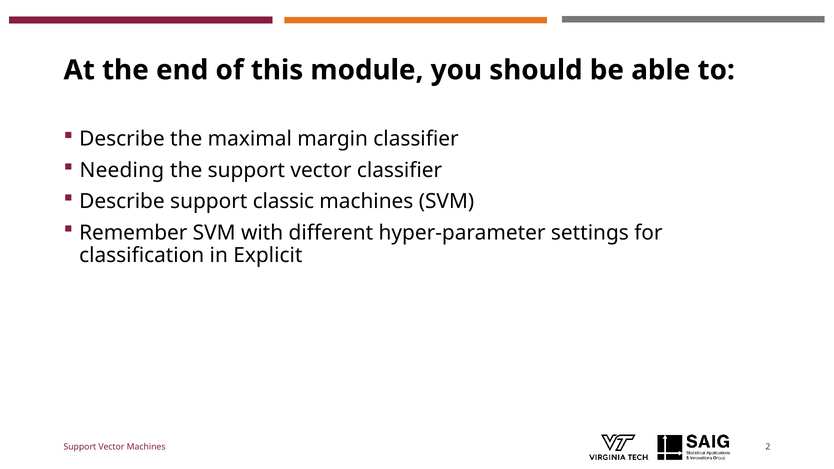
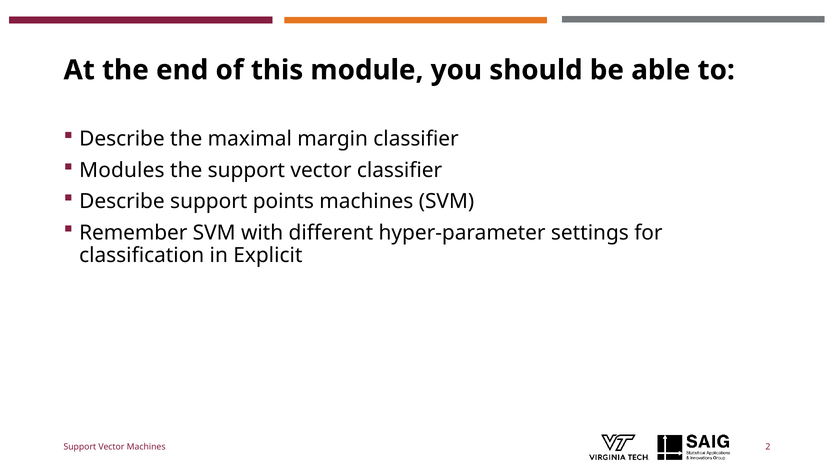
Needing: Needing -> Modules
classic: classic -> points
